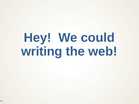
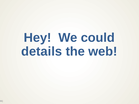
writing: writing -> details
